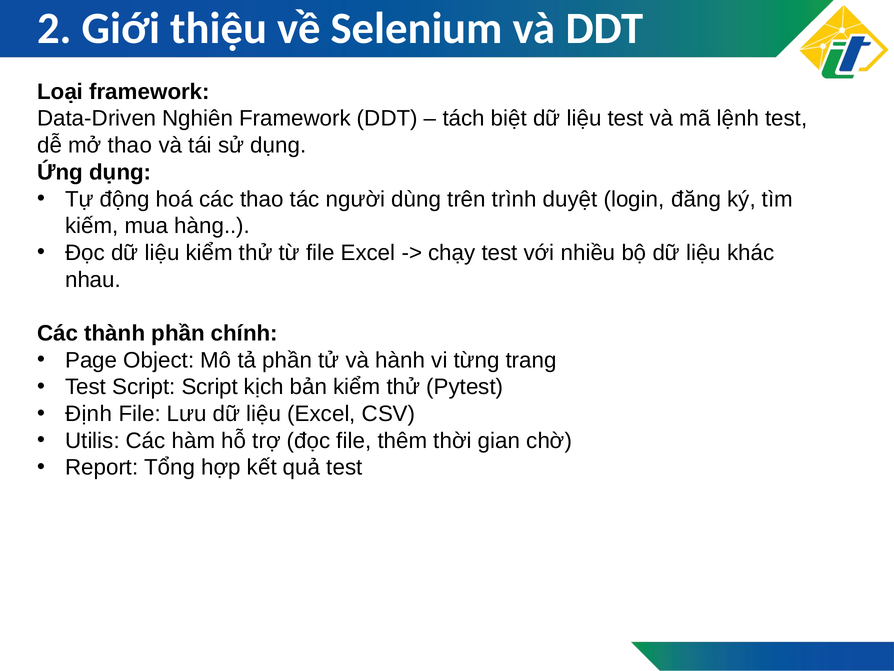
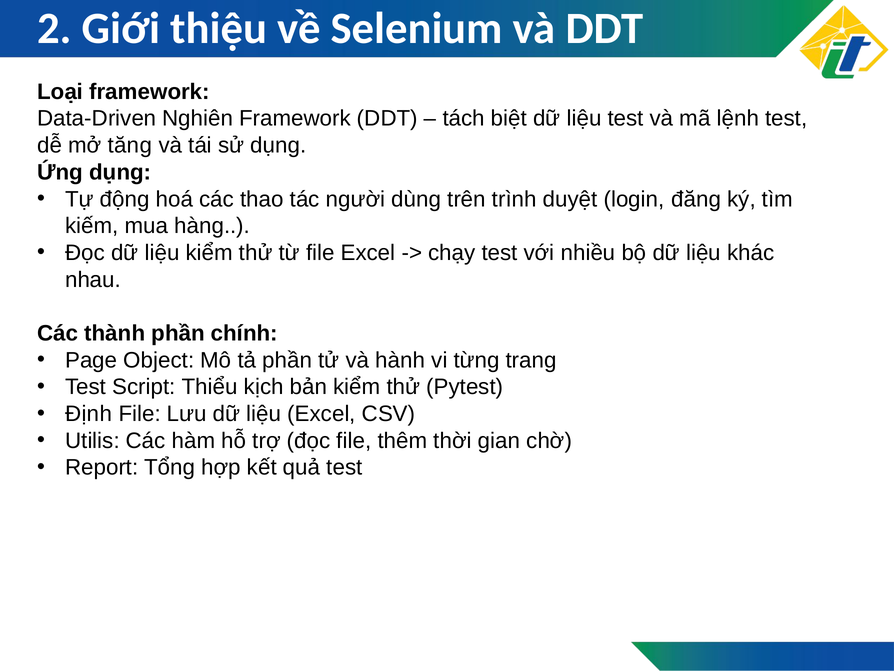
mở thao: thao -> tăng
Script Script: Script -> Thiểu
